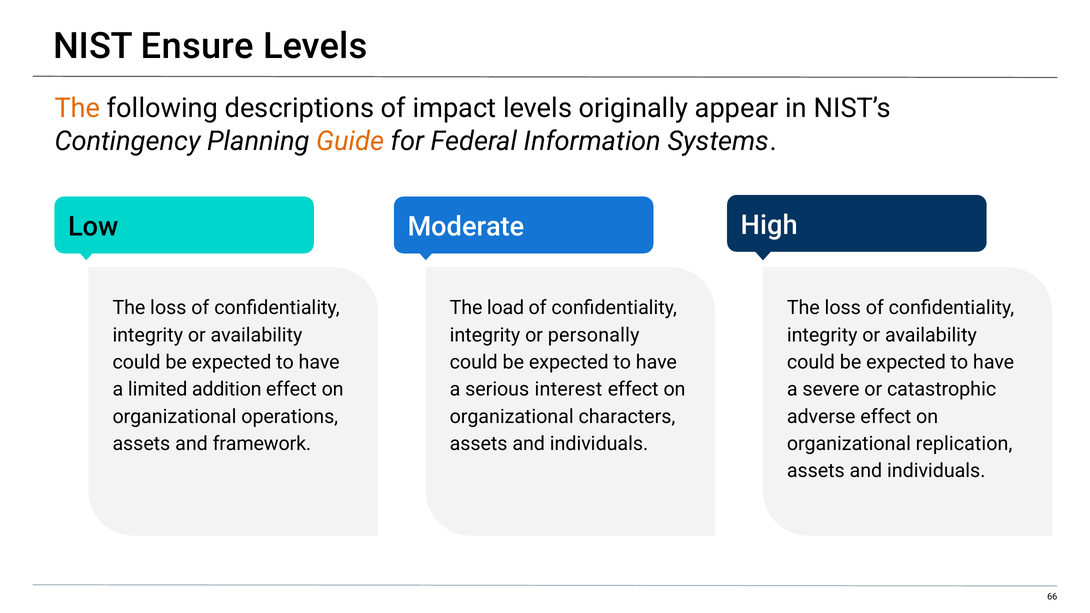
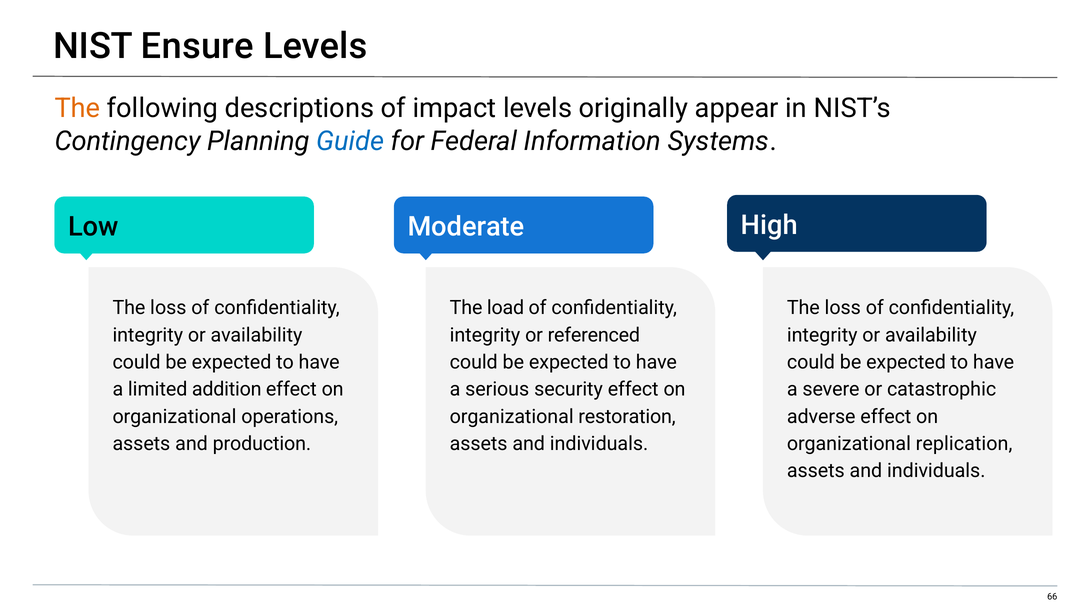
Guide colour: orange -> blue
personally: personally -> referenced
interest: interest -> security
characters: characters -> restoration
framework: framework -> production
